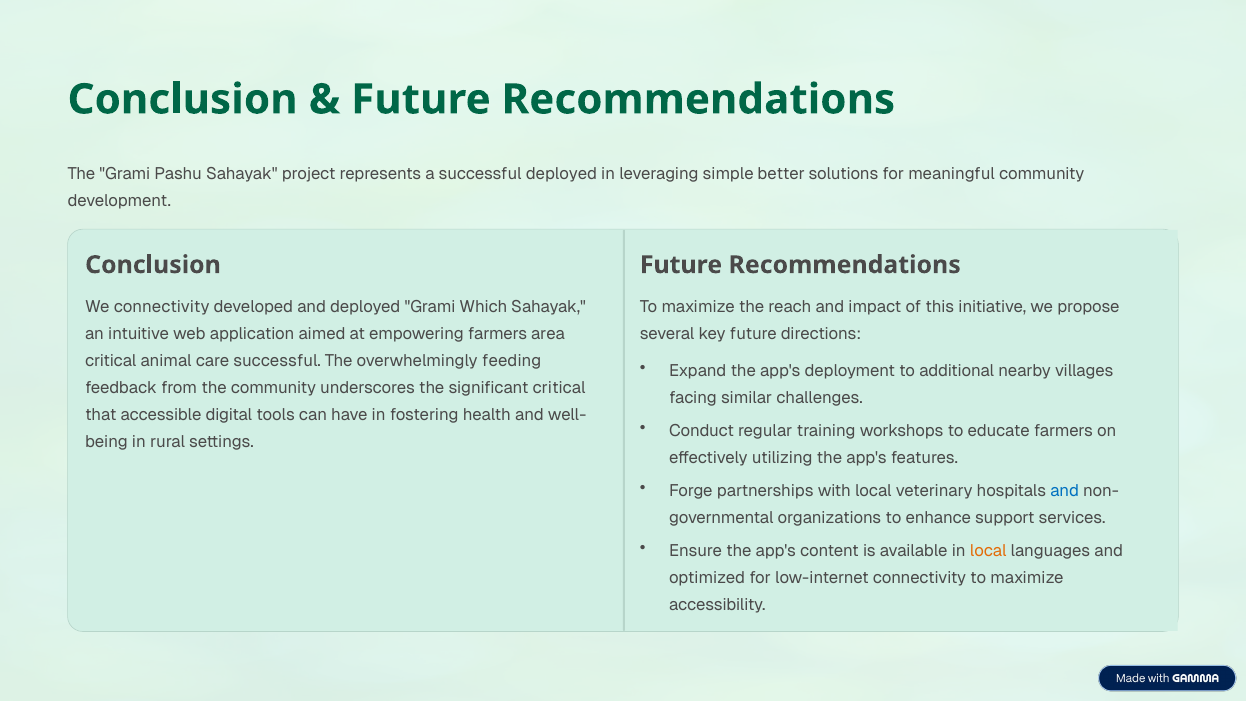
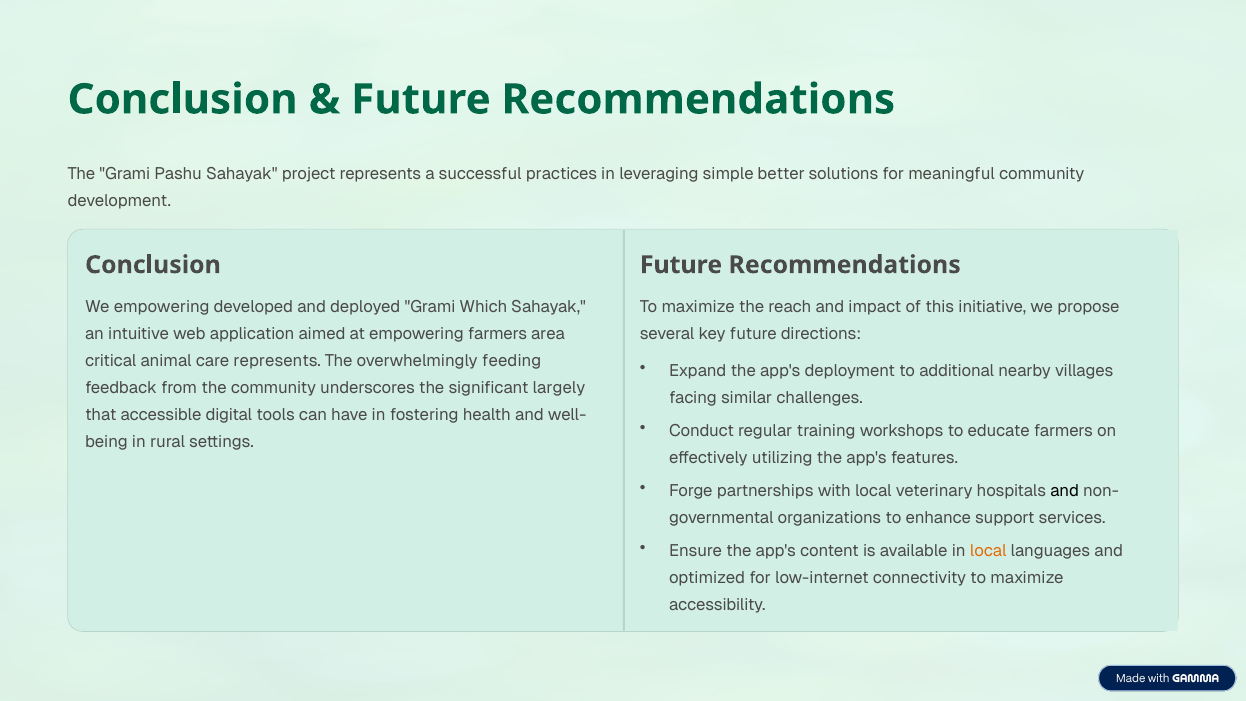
successful deployed: deployed -> practices
We connectivity: connectivity -> empowering
care successful: successful -> represents
significant critical: critical -> largely
and at (1065, 491) colour: blue -> black
